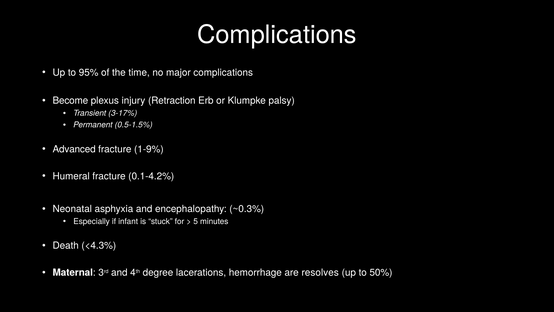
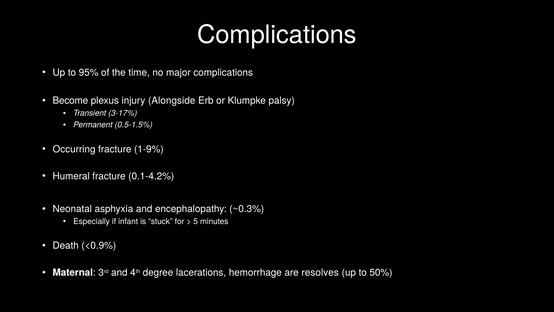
Retraction: Retraction -> Alongside
Advanced: Advanced -> Occurring
<4.3%: <4.3% -> <0.9%
